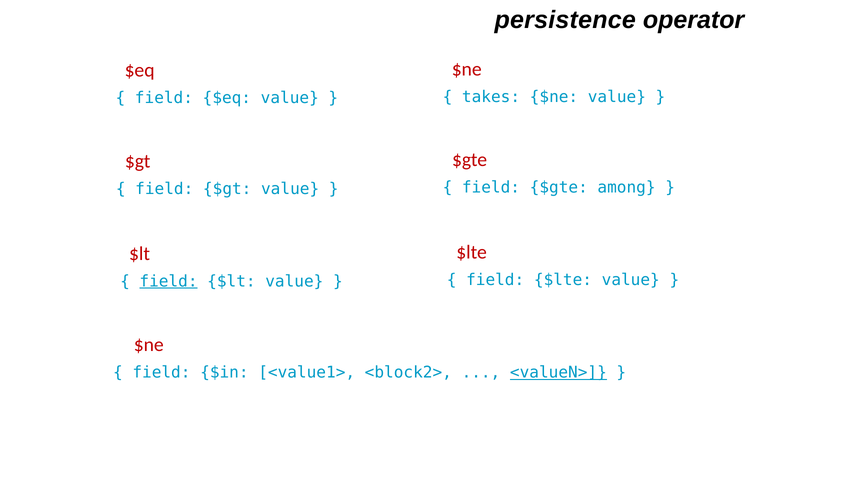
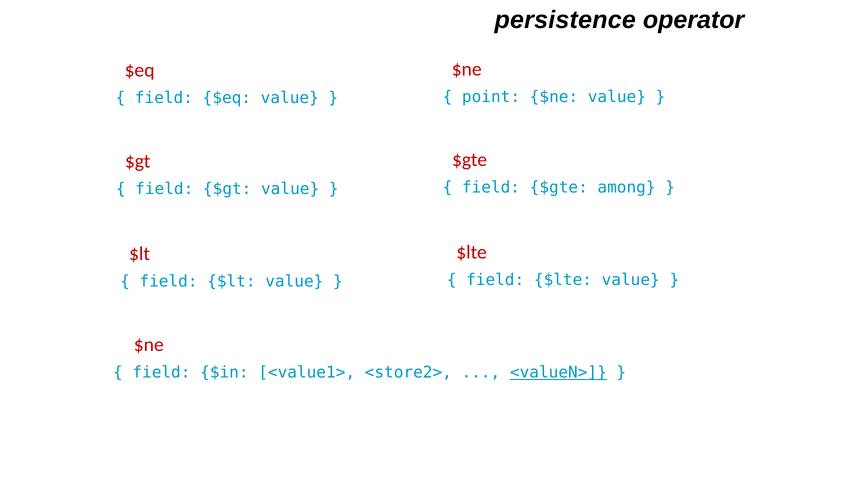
takes: takes -> point
field at (169, 281) underline: present -> none
<block2>: <block2> -> <store2>
